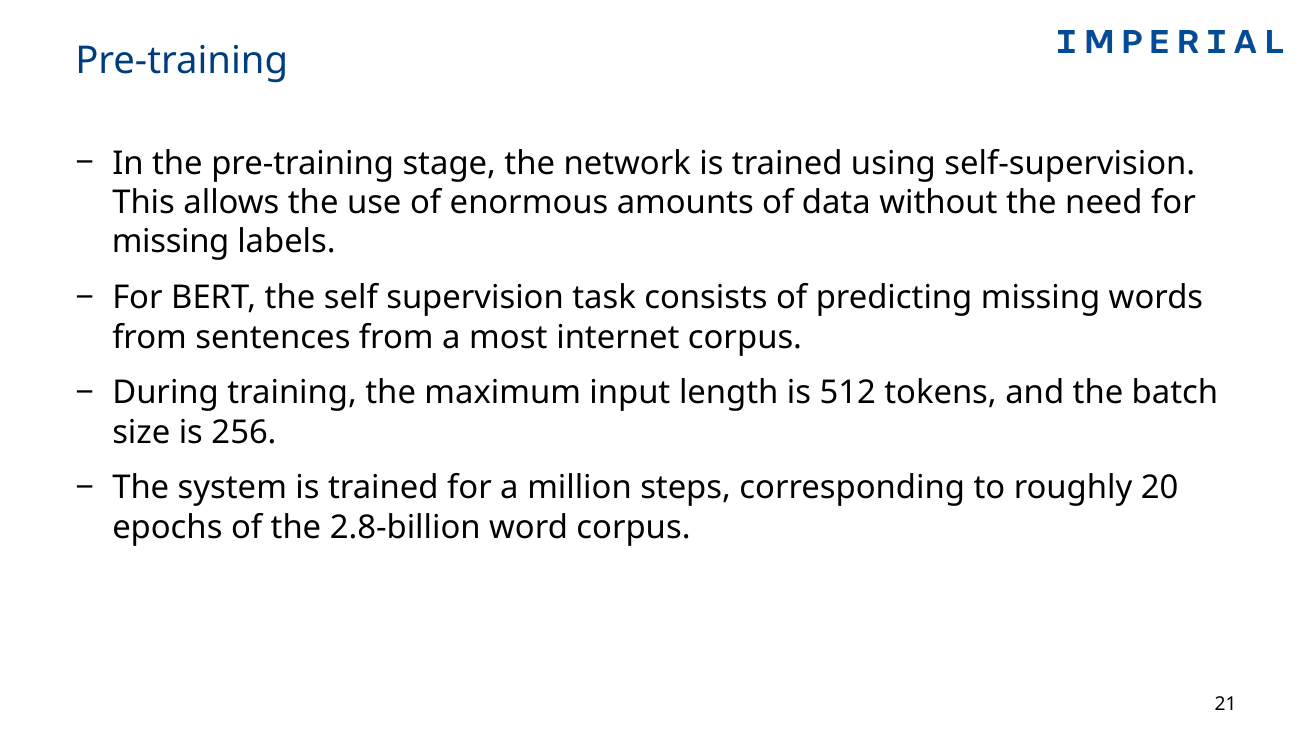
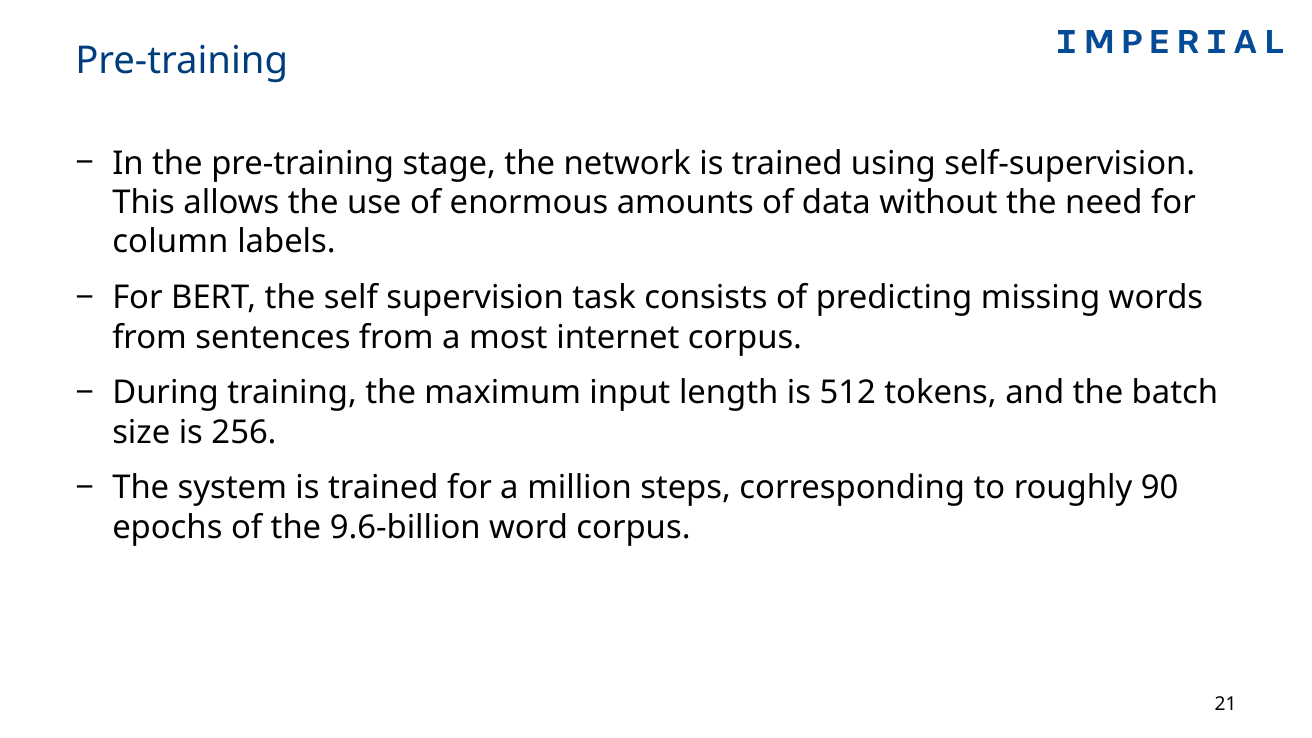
missing at (171, 242): missing -> column
20: 20 -> 90
2.8-billion: 2.8-billion -> 9.6-billion
